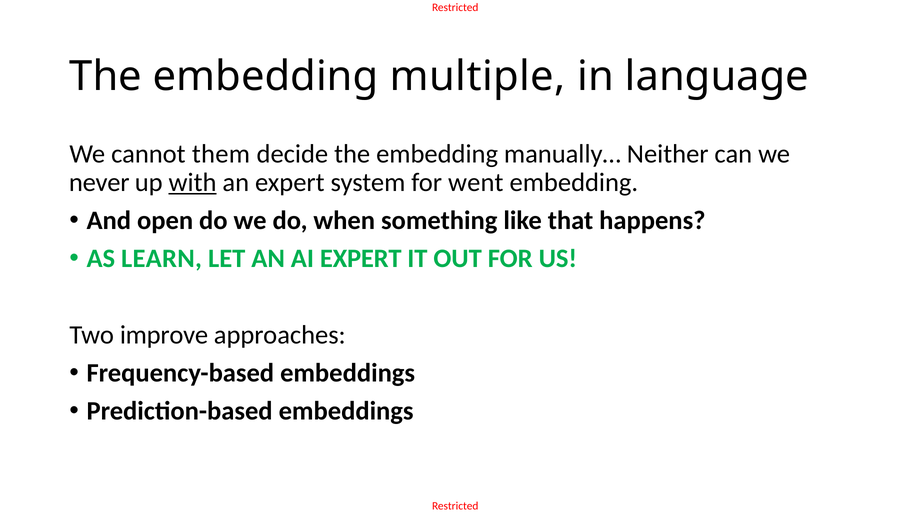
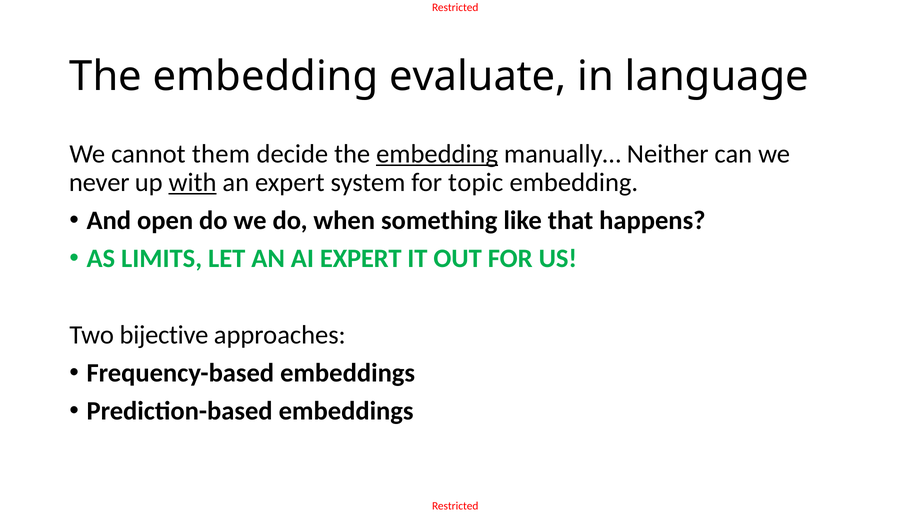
multiple: multiple -> evaluate
embedding at (437, 154) underline: none -> present
went: went -> topic
LEARN: LEARN -> LIMITS
improve: improve -> bijective
